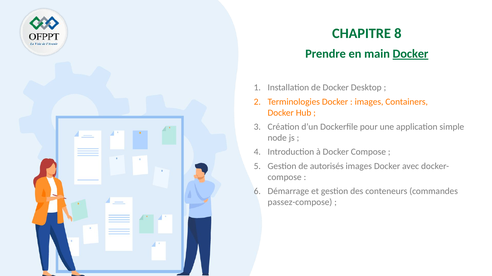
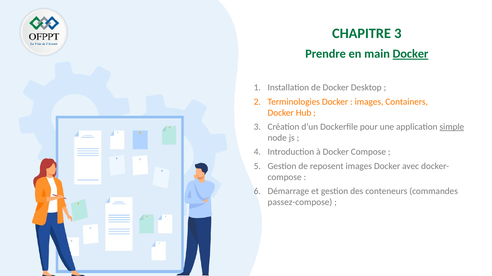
CHAPITRE 8: 8 -> 3
simple underline: none -> present
autorisés: autorisés -> reposent
